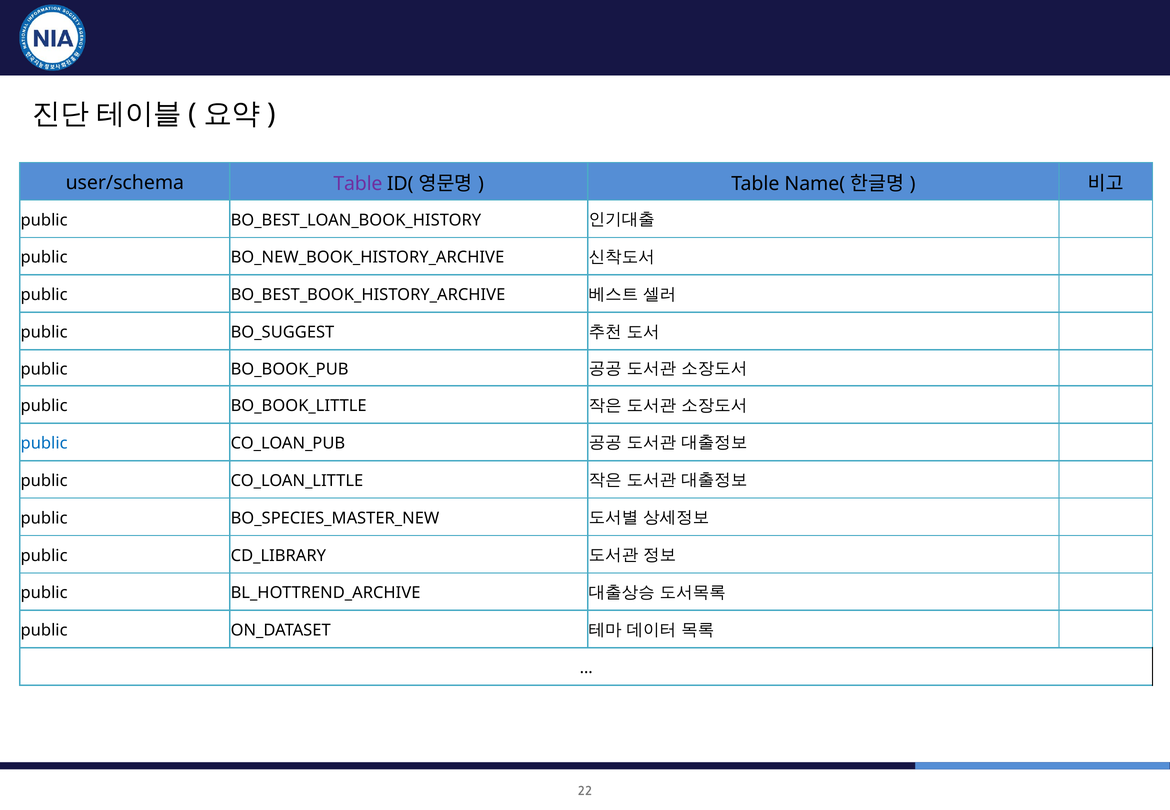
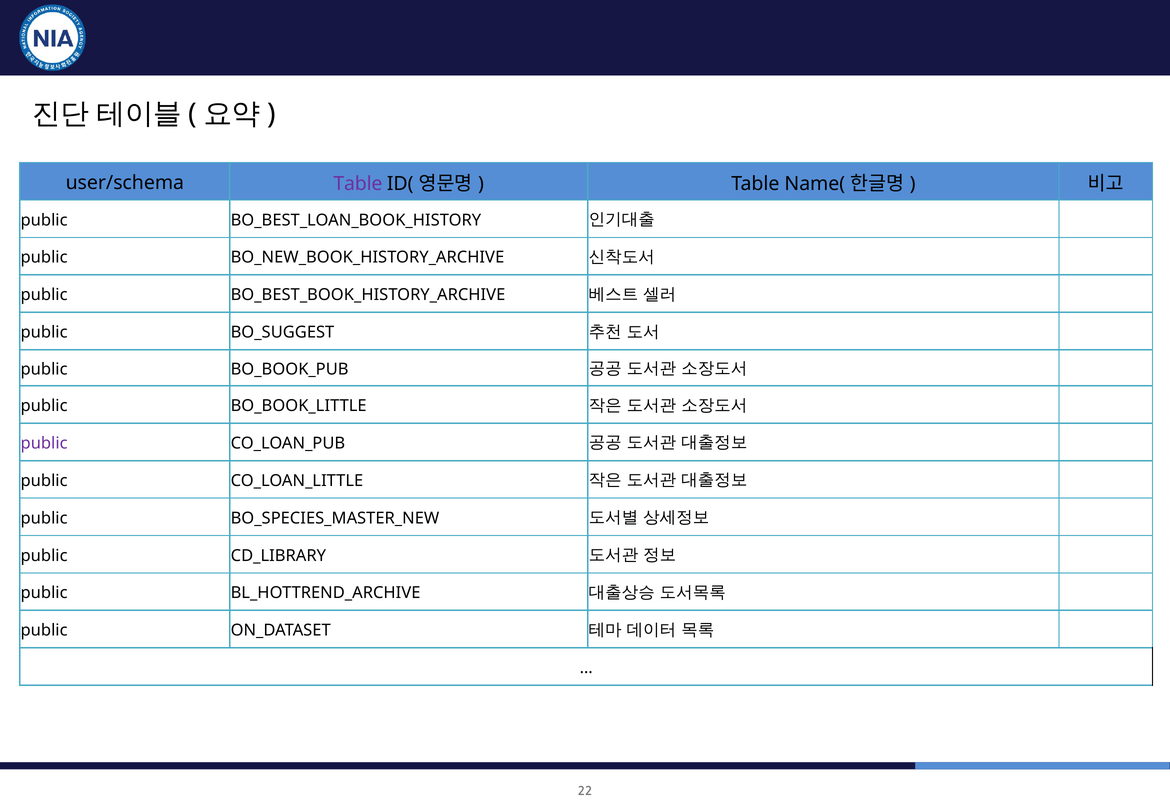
public at (44, 443) colour: blue -> purple
